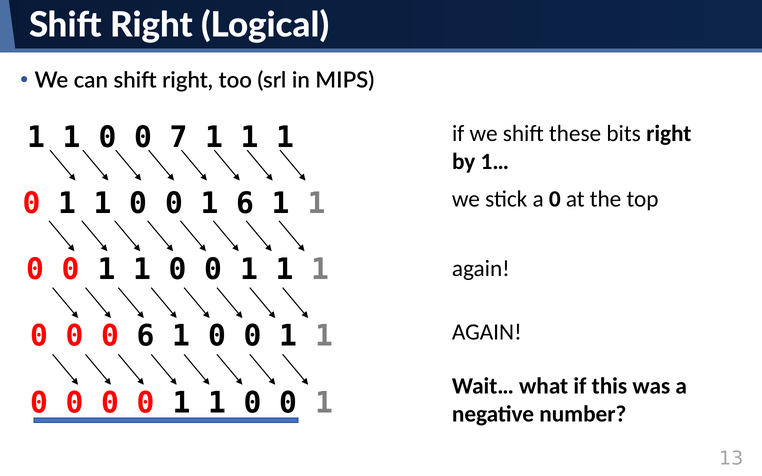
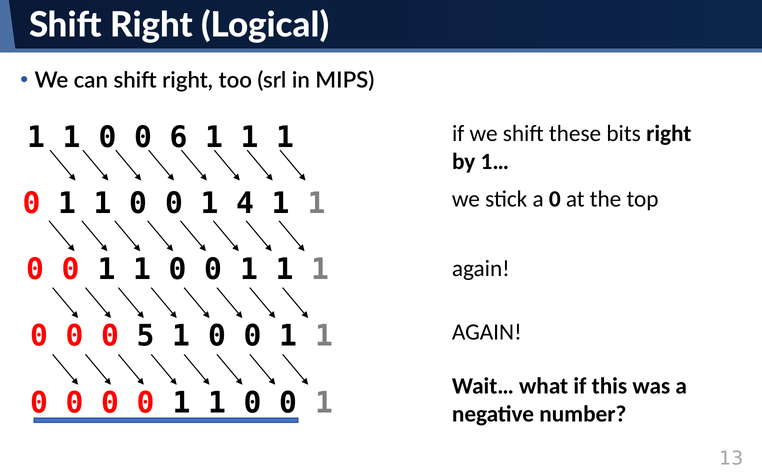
7: 7 -> 6
1 6: 6 -> 4
0 6: 6 -> 5
